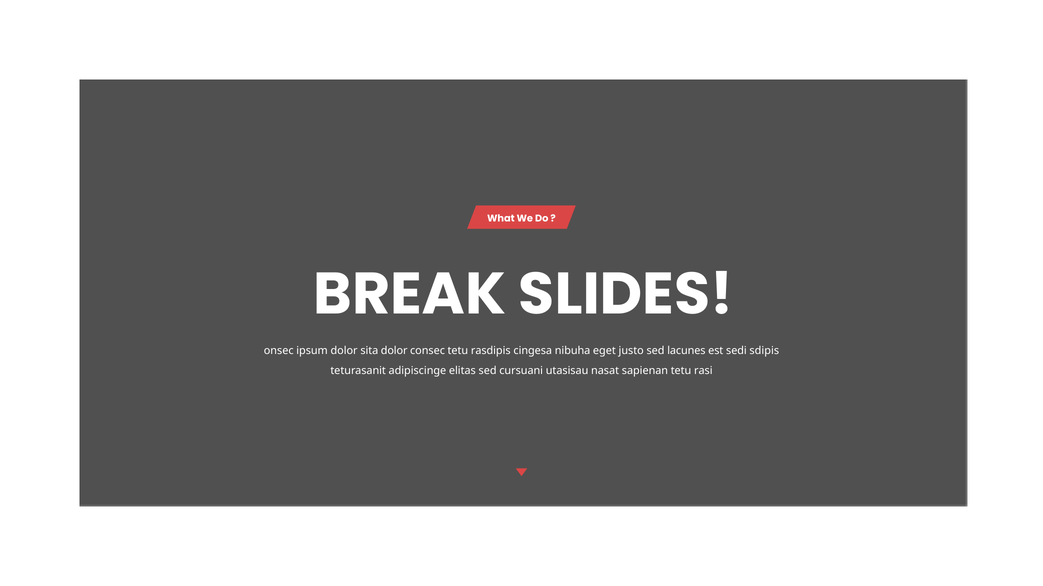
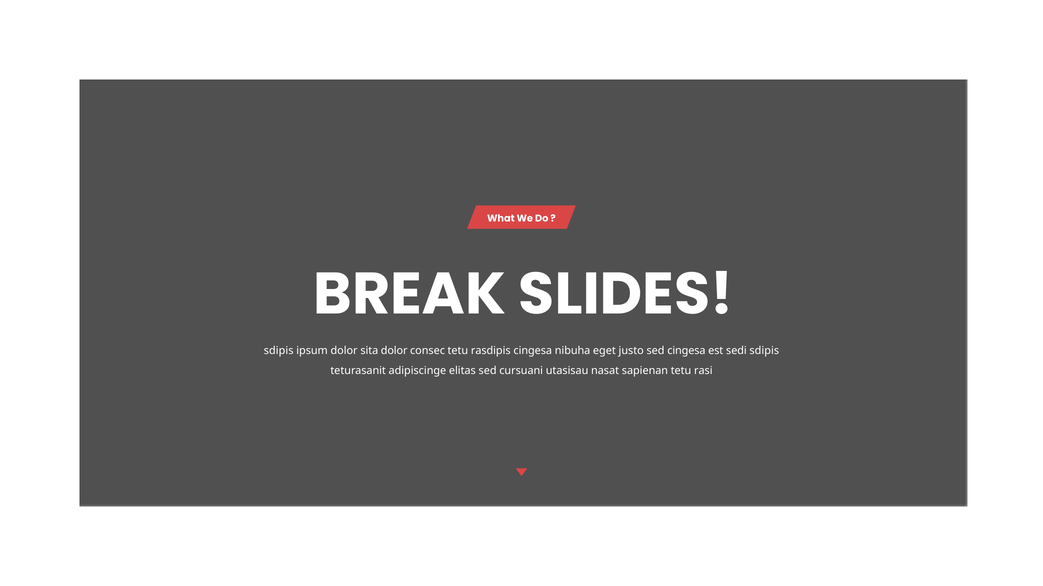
onsec at (279, 351): onsec -> sdipis
sed lacunes: lacunes -> cingesa
